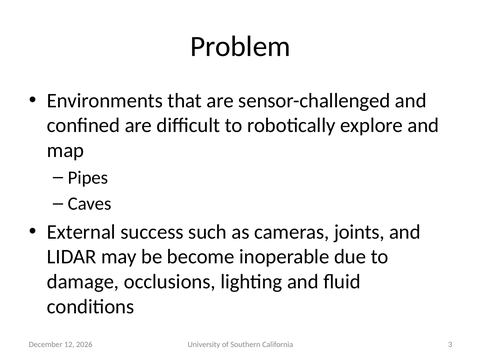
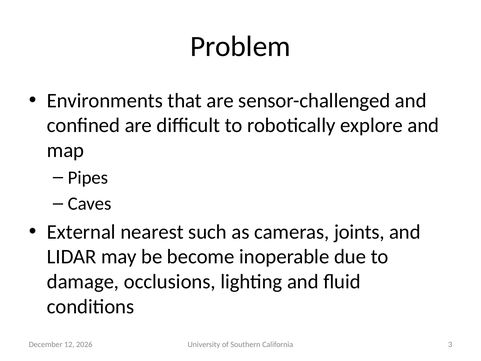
success: success -> nearest
